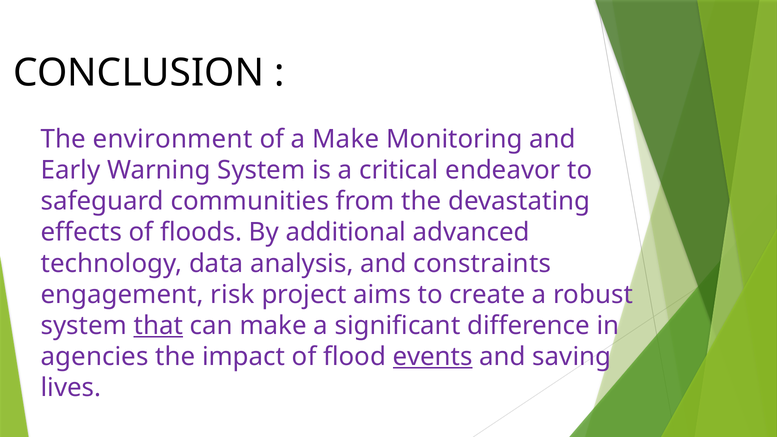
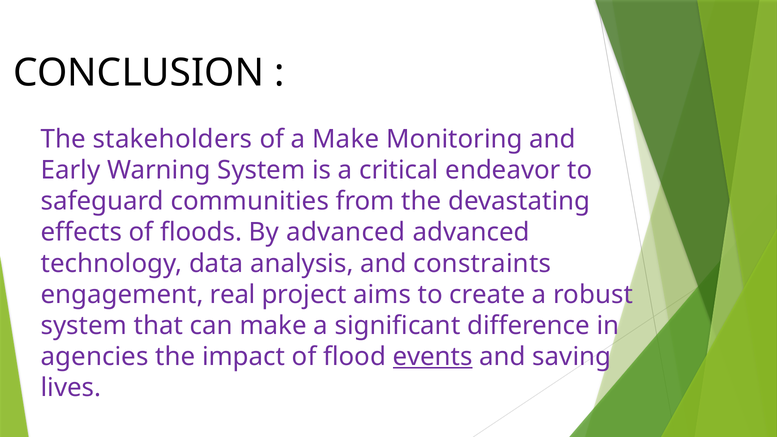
environment: environment -> stakeholders
By additional: additional -> advanced
risk: risk -> real
that underline: present -> none
